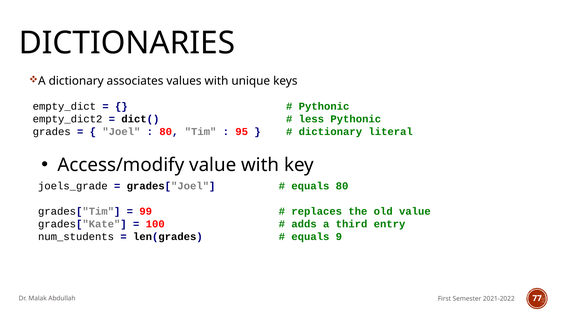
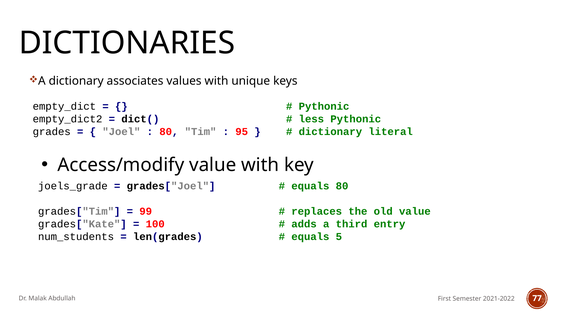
9: 9 -> 5
